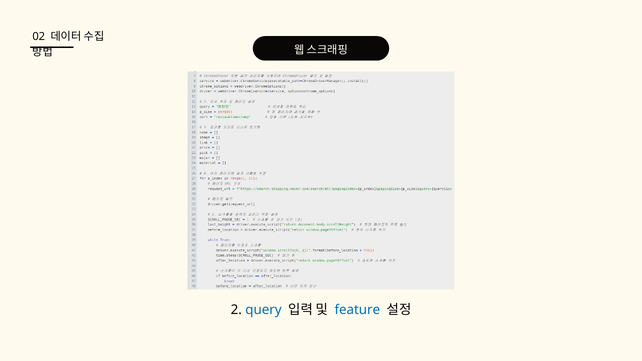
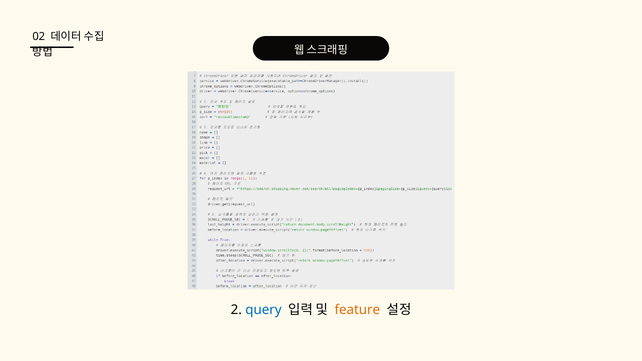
feature colour: blue -> orange
